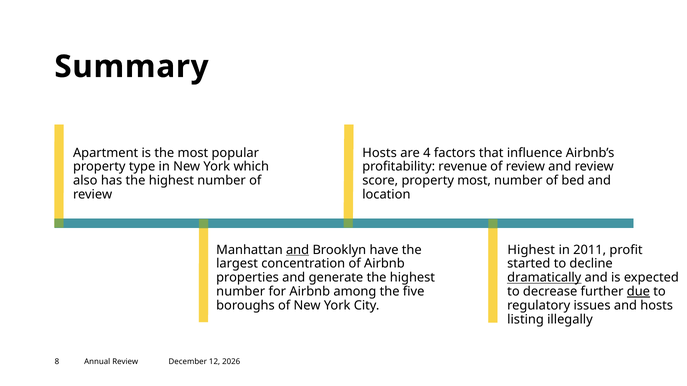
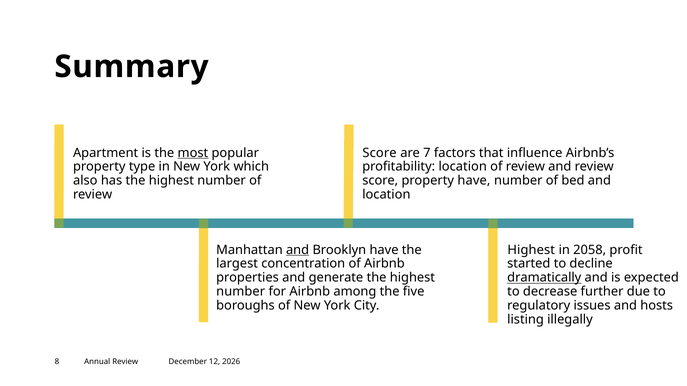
most at (193, 153) underline: none -> present
Hosts at (380, 153): Hosts -> Score
4: 4 -> 7
profitability revenue: revenue -> location
property most: most -> have
2011: 2011 -> 2058
due underline: present -> none
